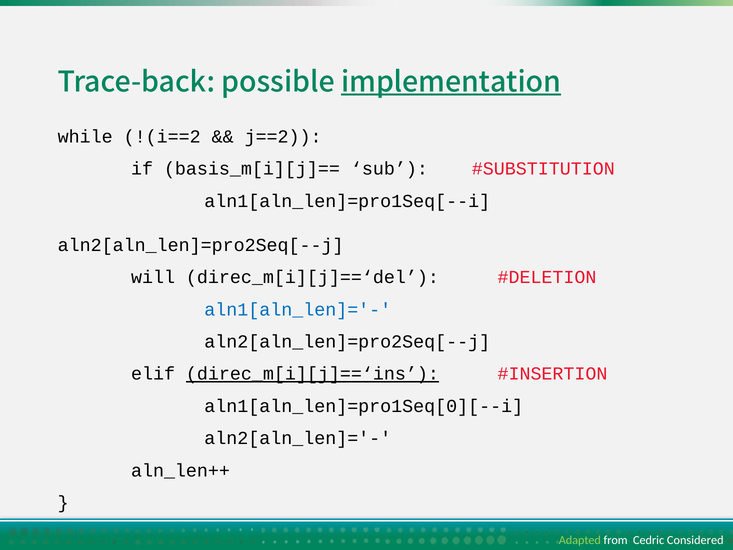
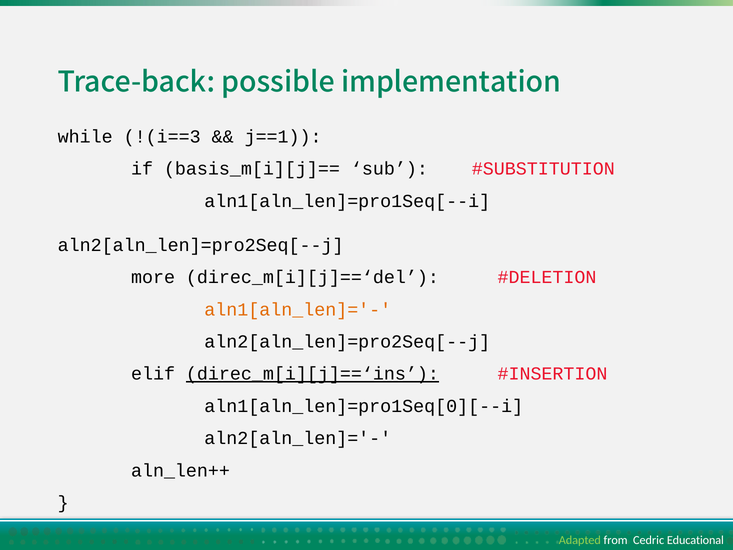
implementation underline: present -> none
!(i==2: !(i==2 -> !(i==3
j==2: j==2 -> j==1
will: will -> more
aln1[aln_len]='- colour: blue -> orange
Considered: Considered -> Educational
